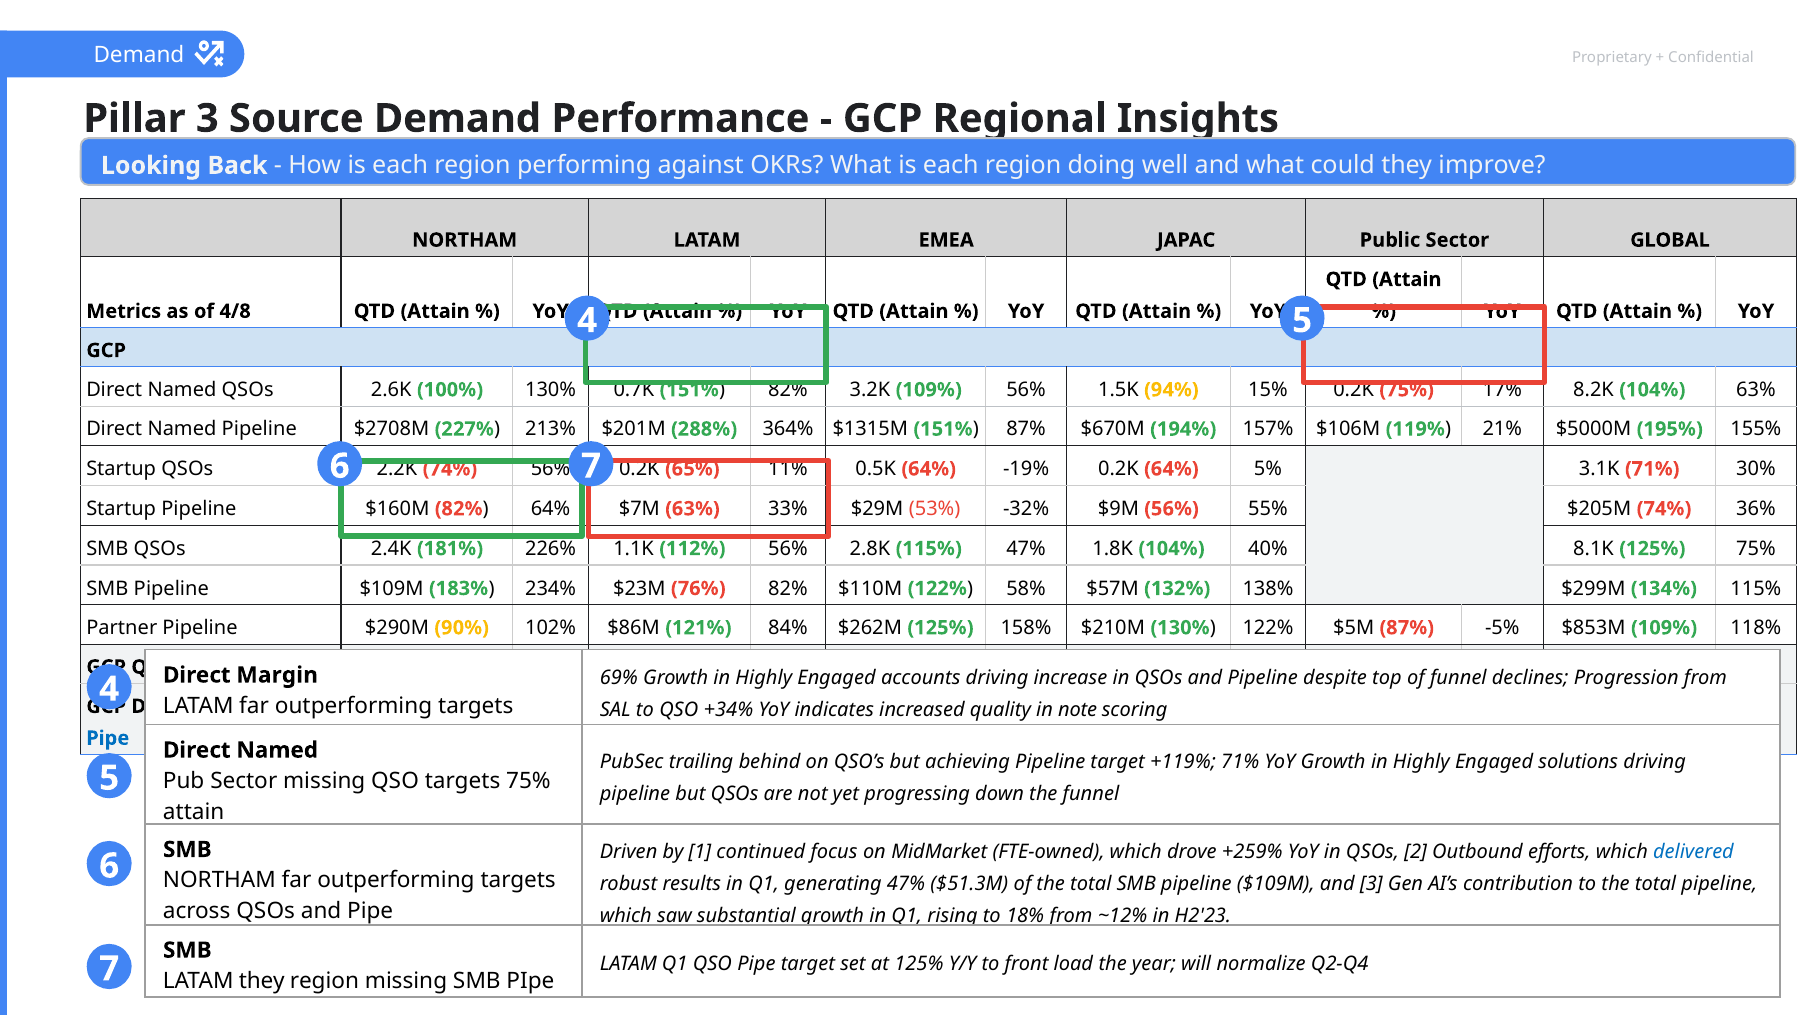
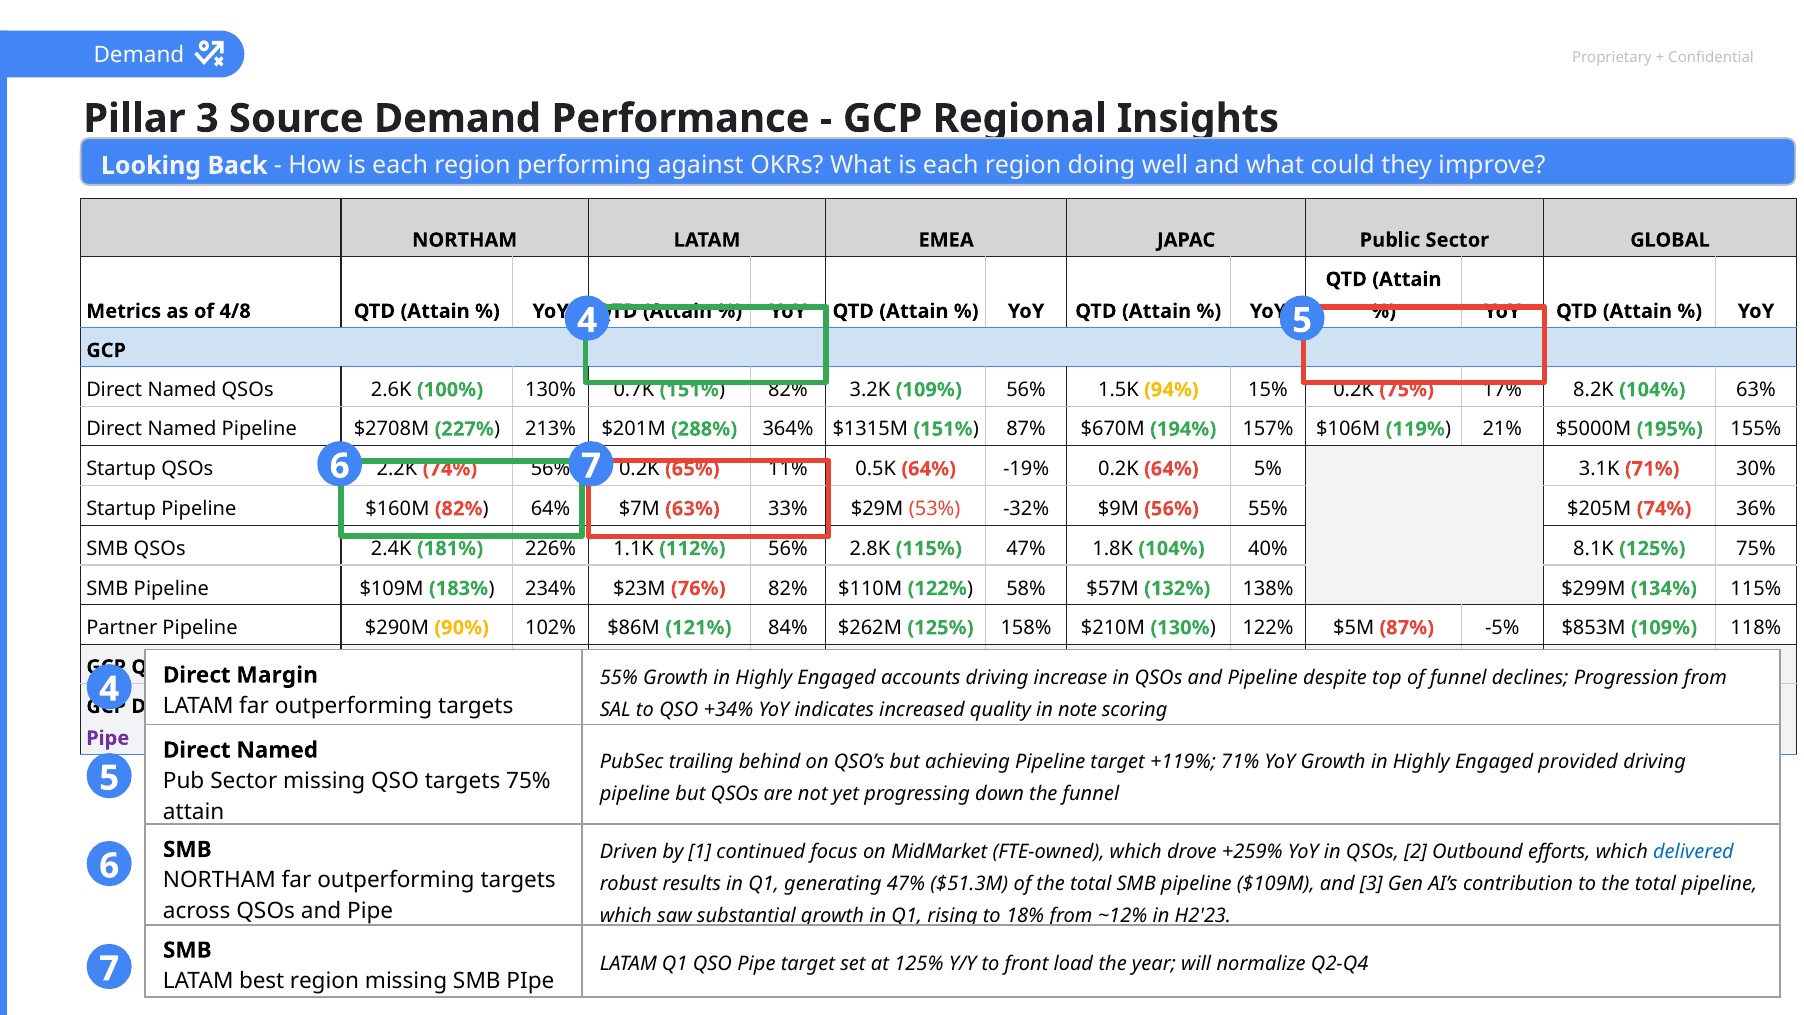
69% at (619, 677): 69% -> 55%
Pipe at (108, 738) colour: blue -> purple
solutions: solutions -> provided
LATAM they: they -> best
